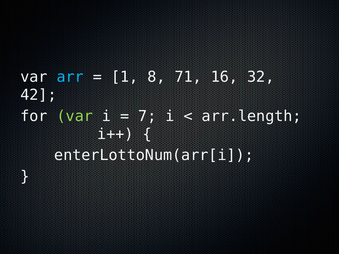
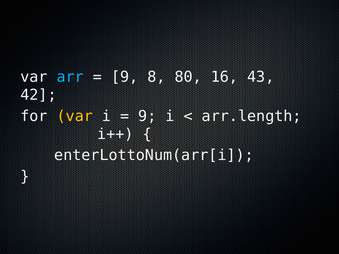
1 at (125, 77): 1 -> 9
71: 71 -> 80
32: 32 -> 43
var at (75, 116) colour: light green -> yellow
7 at (147, 116): 7 -> 9
